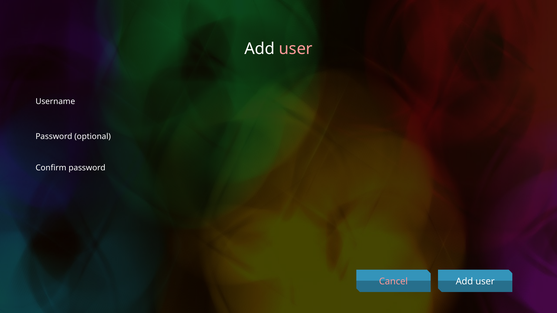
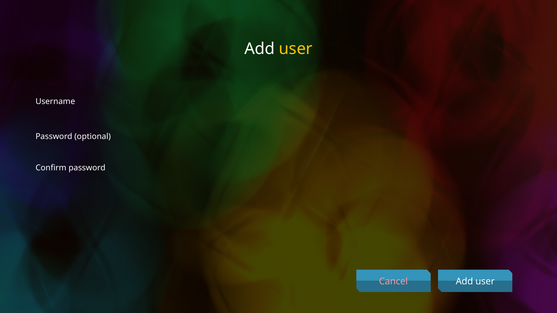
user at (296, 49) colour: pink -> yellow
